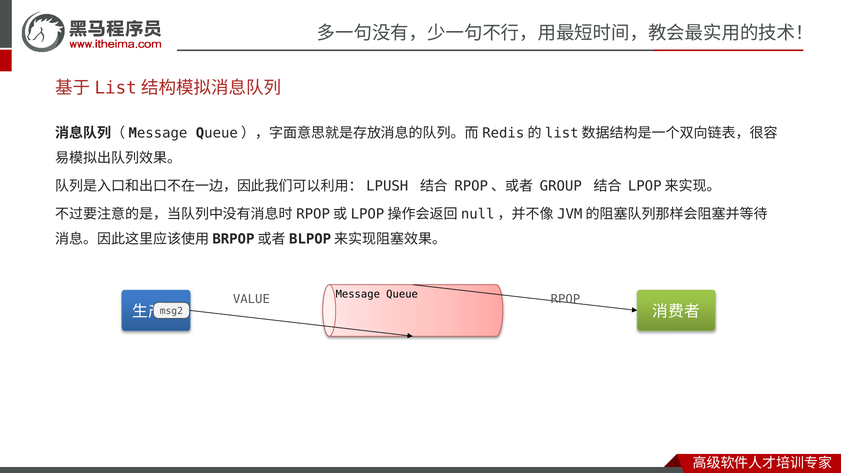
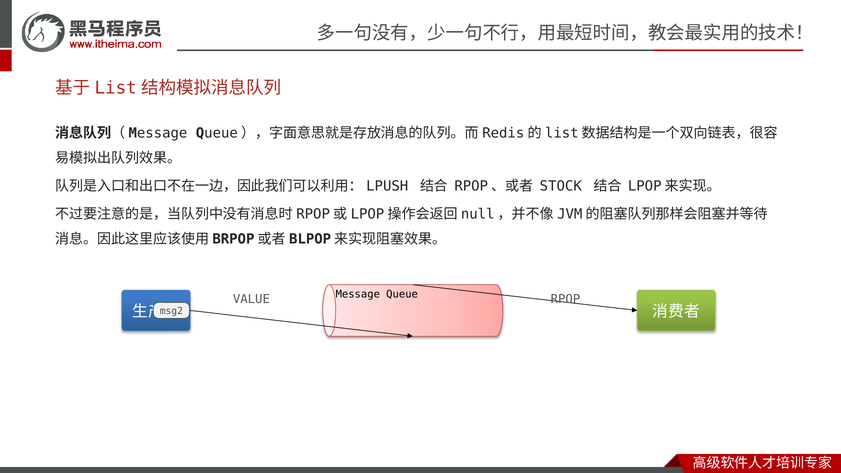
GROUP: GROUP -> STOCK
